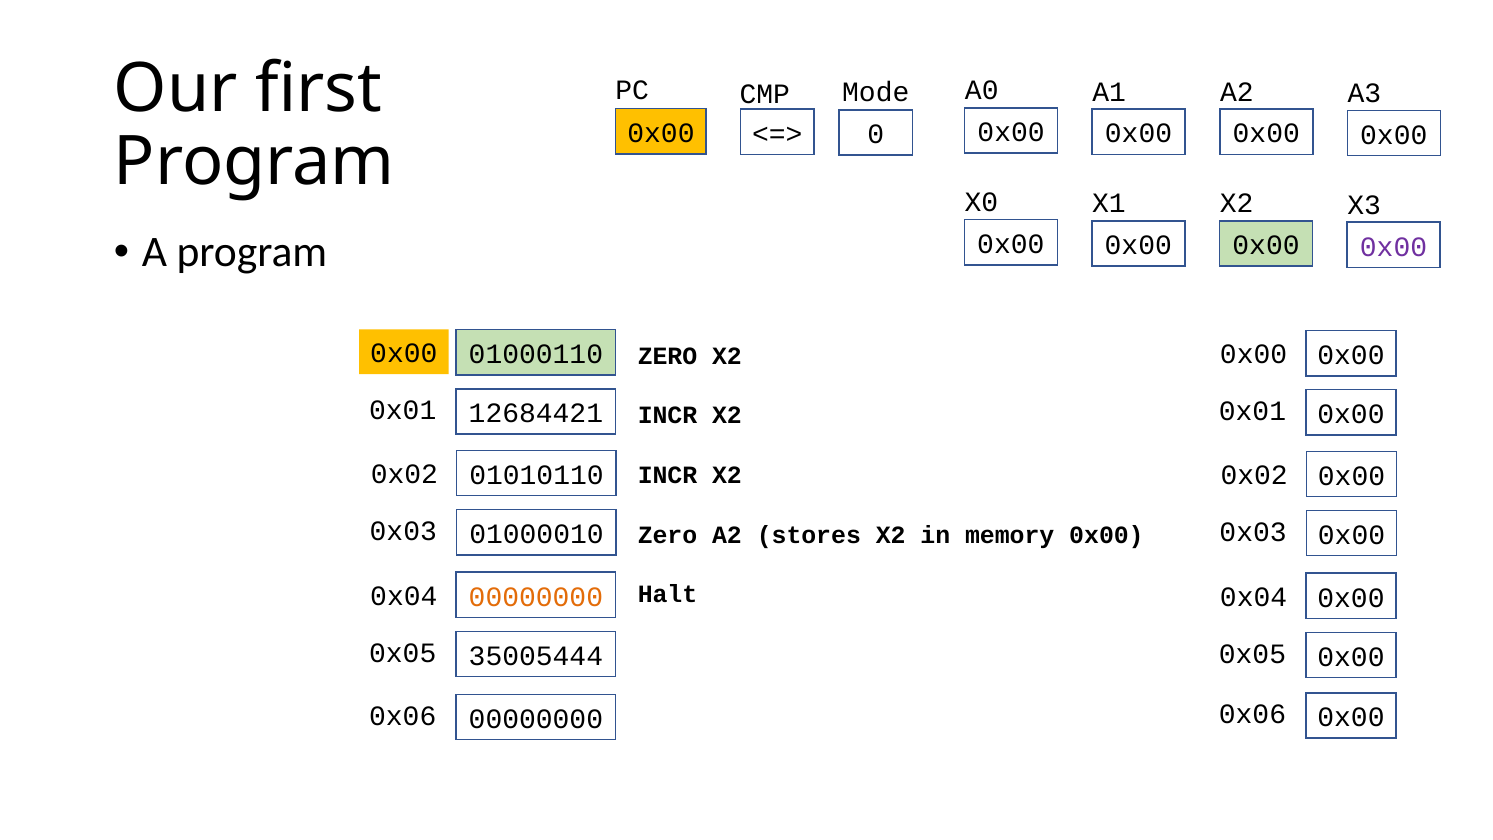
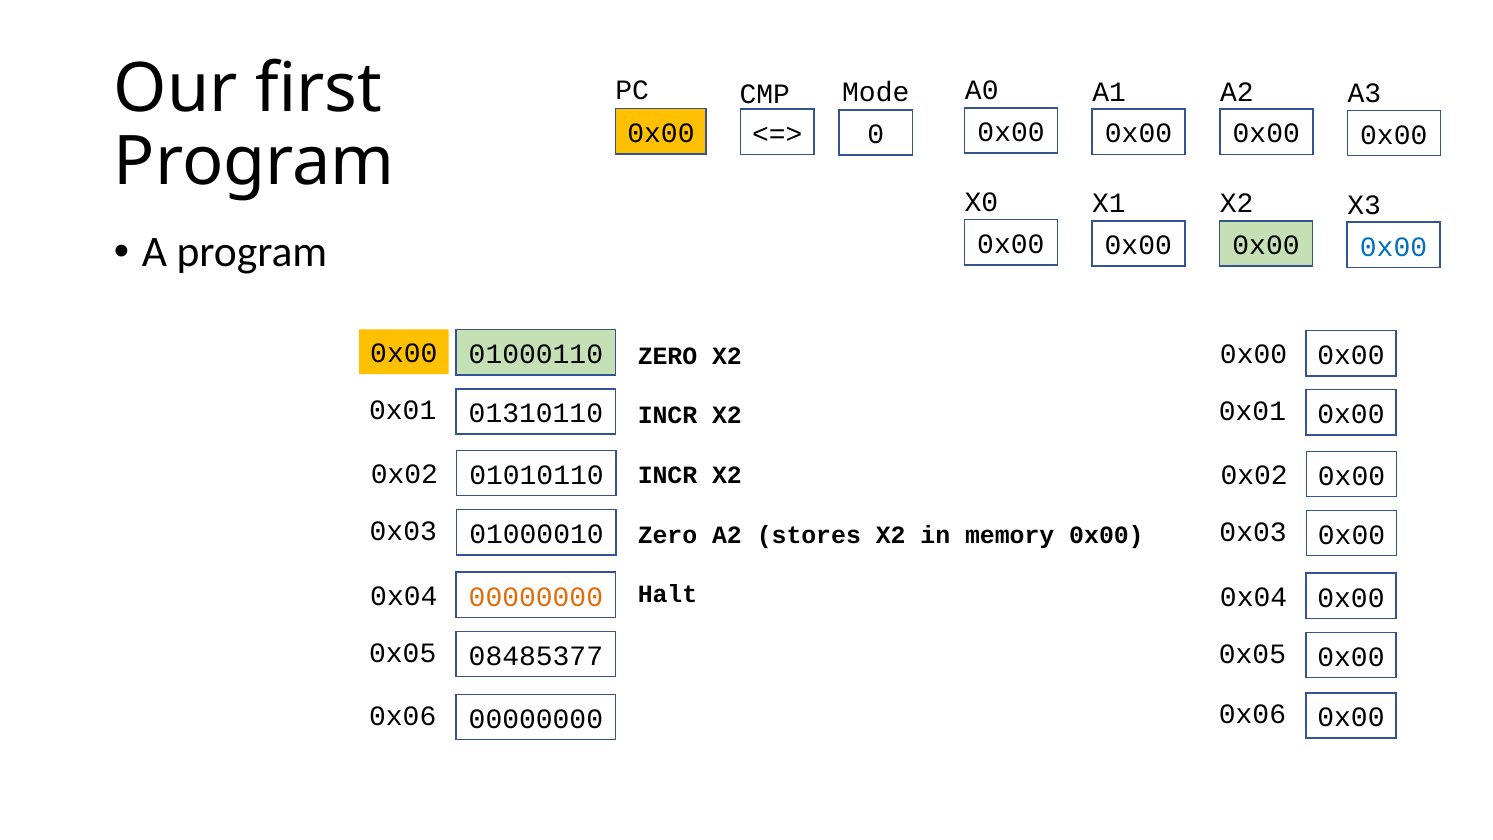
0x00 at (1394, 247) colour: purple -> blue
12684421: 12684421 -> 01310110
35005444: 35005444 -> 08485377
